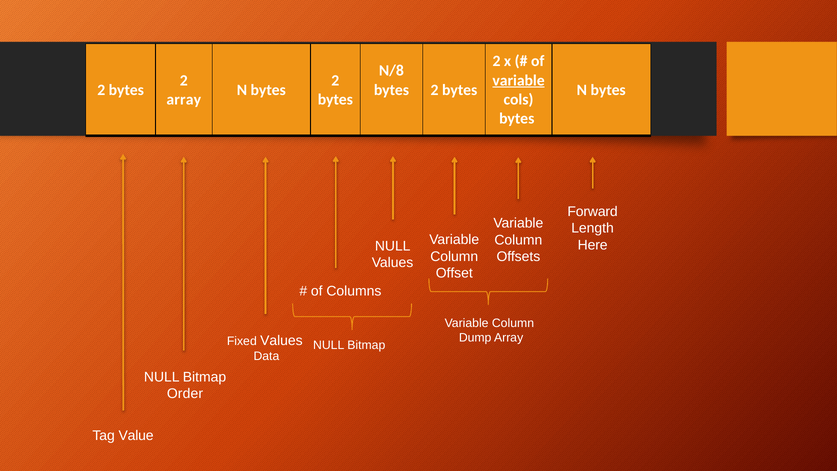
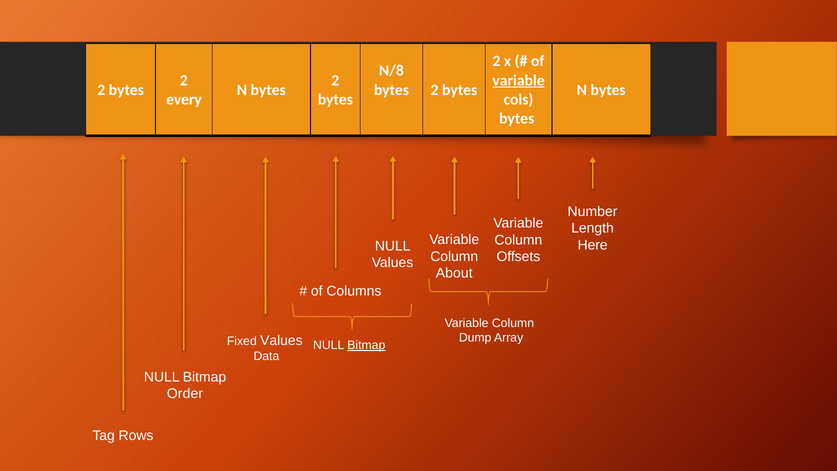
array at (184, 99): array -> every
Forward: Forward -> Number
Offset: Offset -> About
Bitmap at (366, 345) underline: none -> present
Value: Value -> Rows
